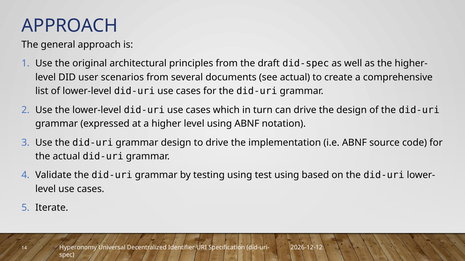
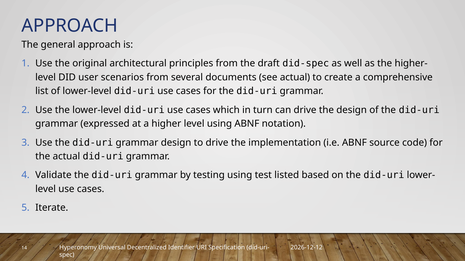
test using: using -> listed
